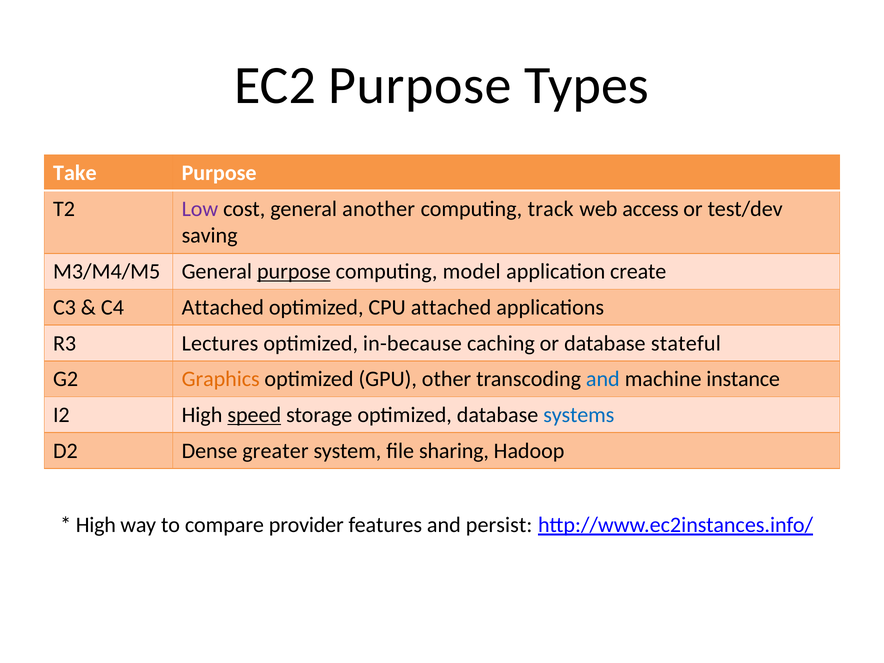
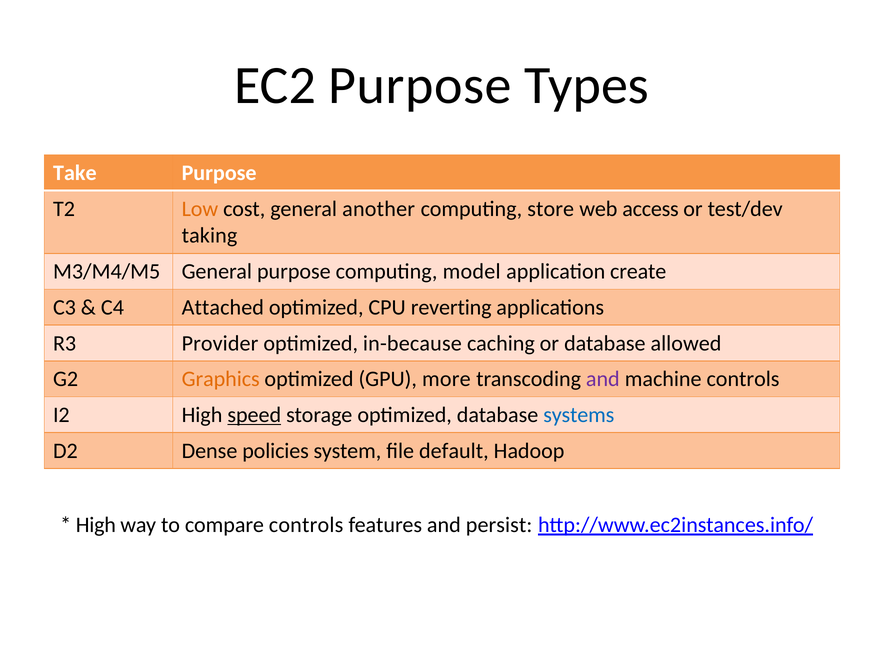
Low colour: purple -> orange
track: track -> store
saving: saving -> taking
purpose at (294, 272) underline: present -> none
CPU attached: attached -> reverting
Lectures: Lectures -> Provider
stateful: stateful -> allowed
other: other -> more
and at (603, 379) colour: blue -> purple
machine instance: instance -> controls
greater: greater -> policies
sharing: sharing -> default
compare provider: provider -> controls
